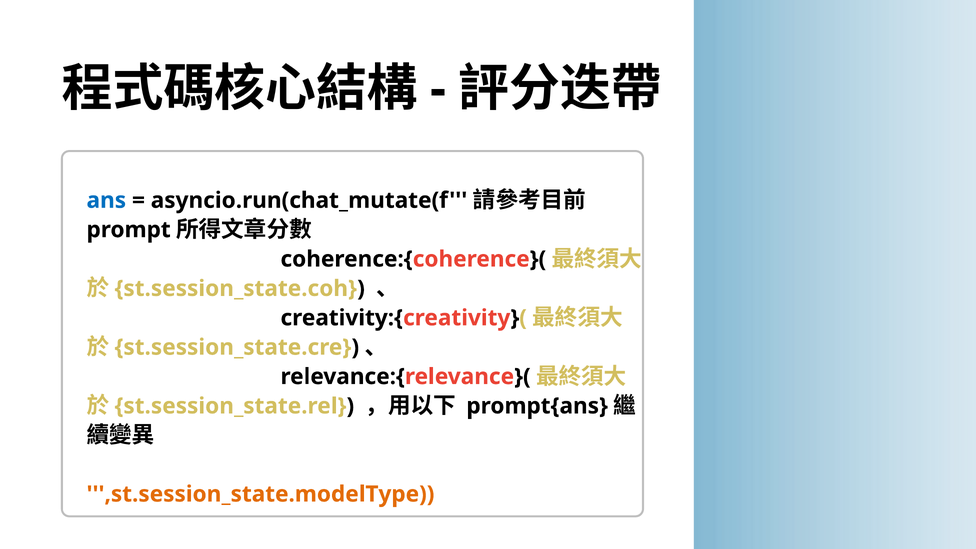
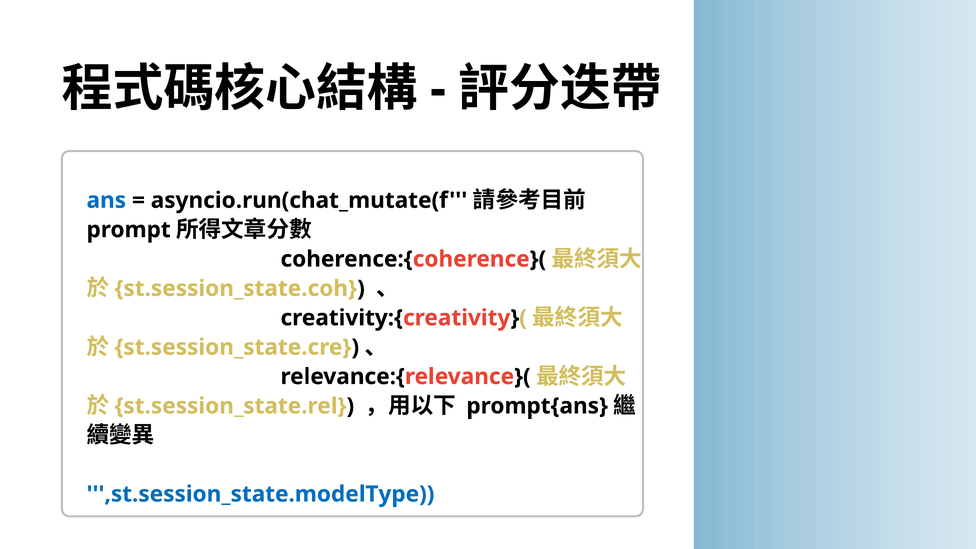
,st.session_state.modelType colour: orange -> blue
